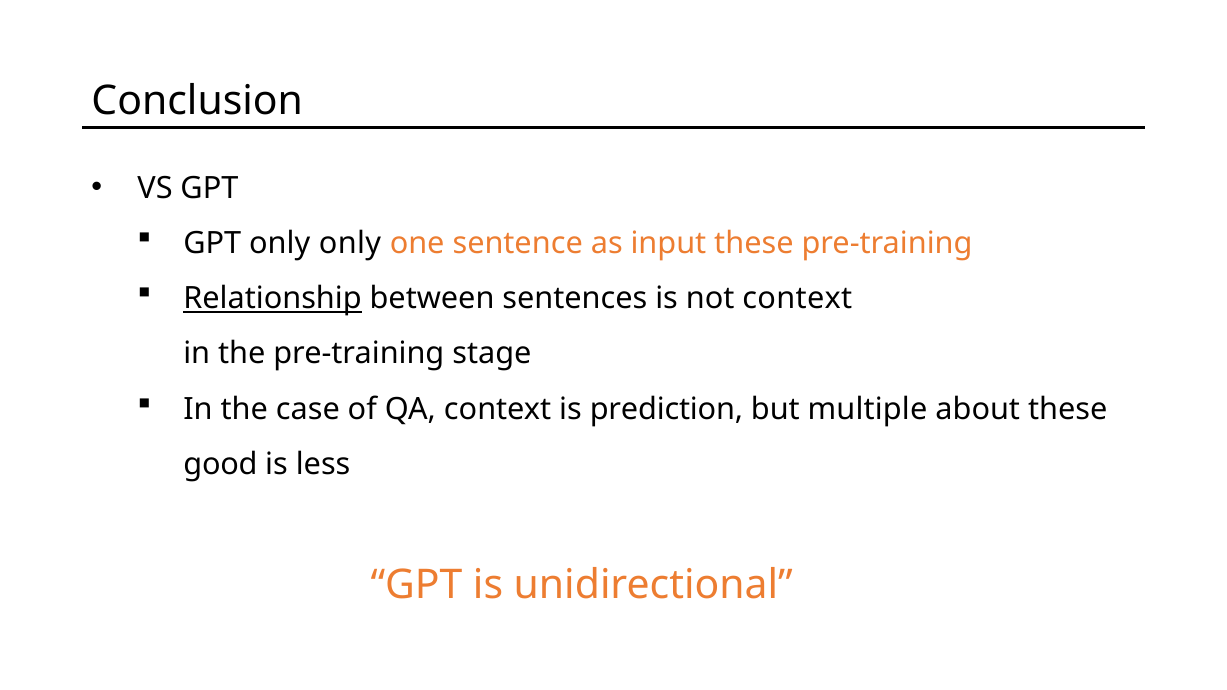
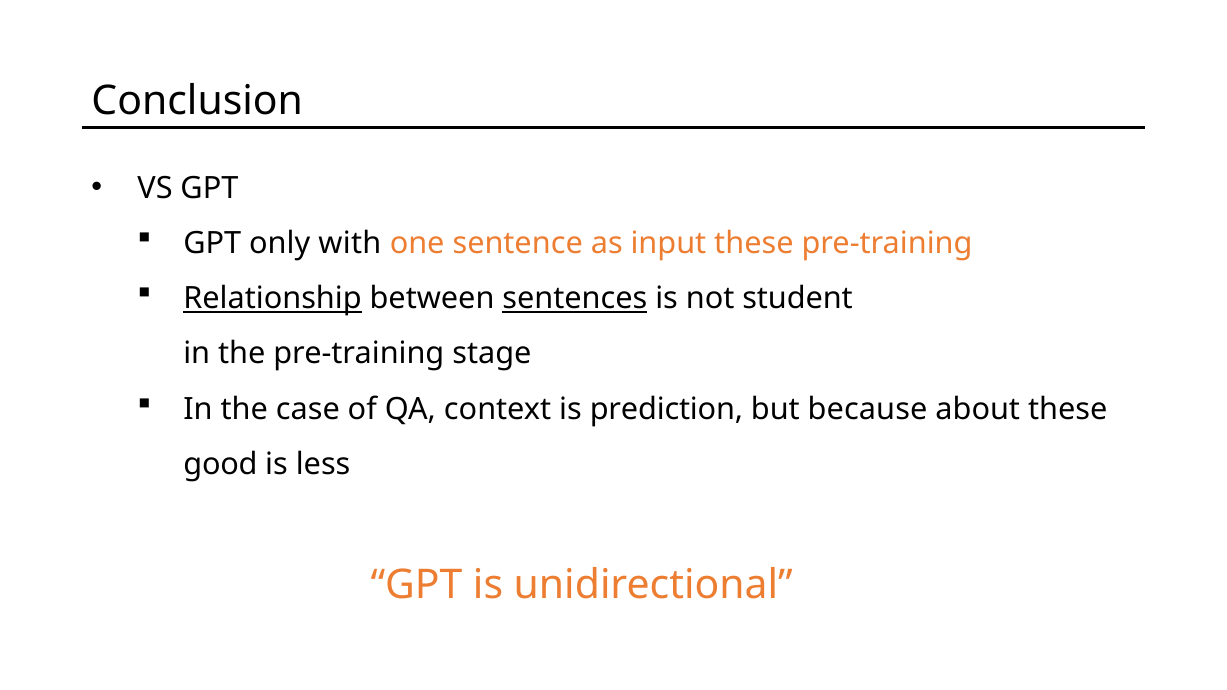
only only: only -> with
sentences underline: none -> present
not context: context -> student
multiple: multiple -> because
